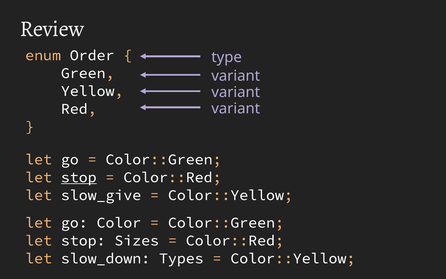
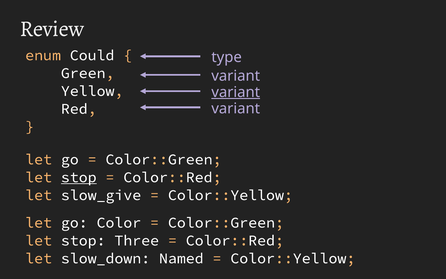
Order: Order -> Could
variant at (236, 92) underline: none -> present
Sizes: Sizes -> Three
Types: Types -> Named
